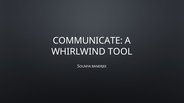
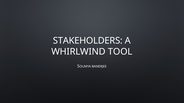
COMMUNICATE: COMMUNICATE -> STAKEHOLDERS
